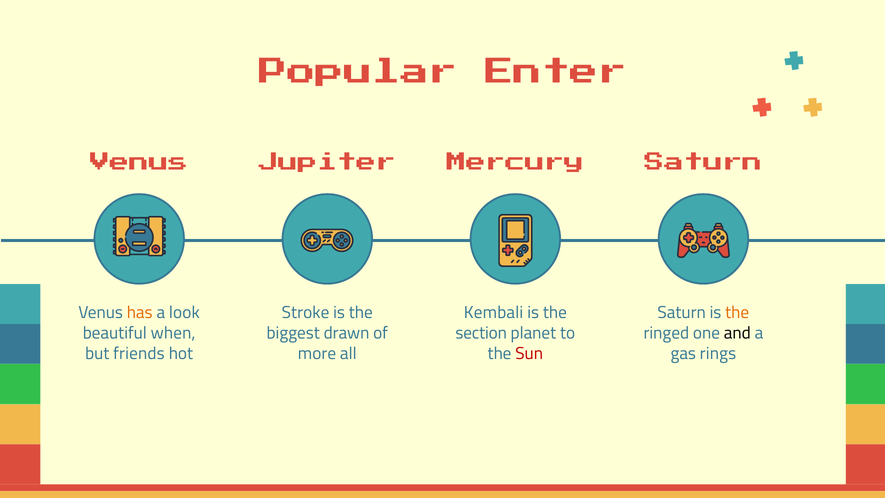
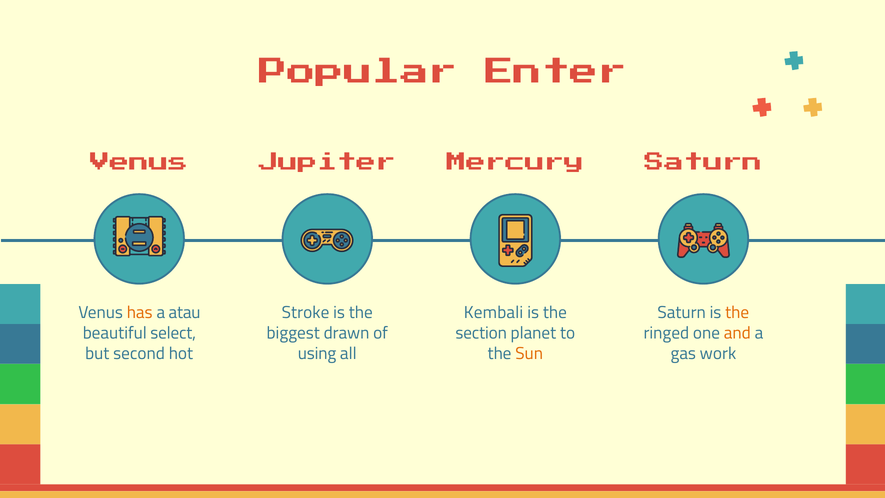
look: look -> atau
when: when -> select
and colour: black -> orange
friends: friends -> second
more: more -> using
Sun colour: red -> orange
rings: rings -> work
